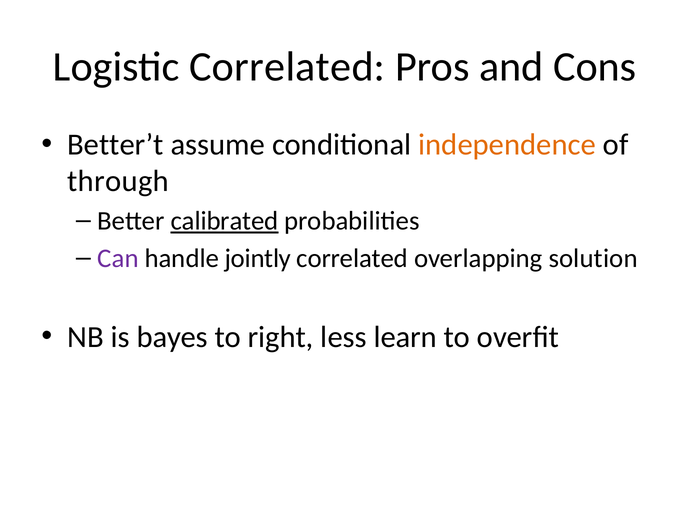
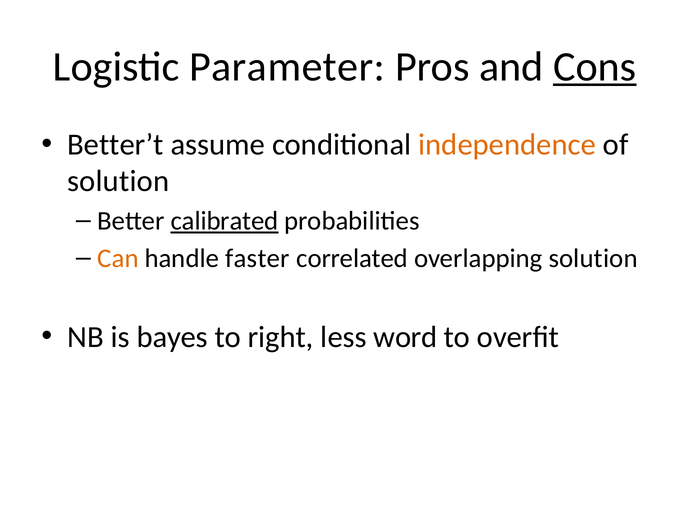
Logistic Correlated: Correlated -> Parameter
Cons underline: none -> present
through at (118, 182): through -> solution
Can colour: purple -> orange
jointly: jointly -> faster
learn: learn -> word
